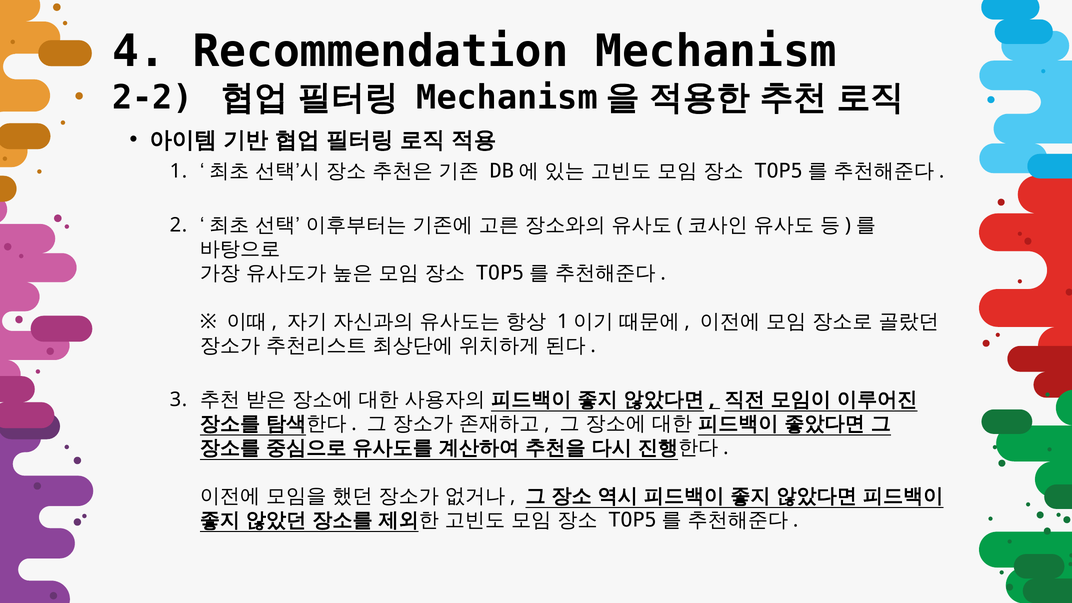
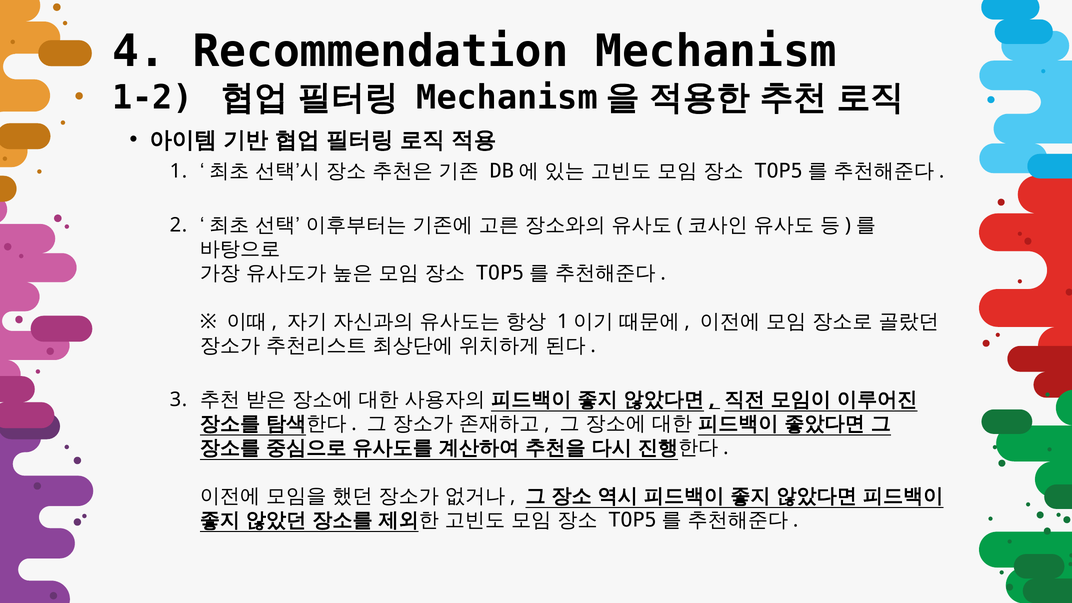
2-2: 2-2 -> 1-2
